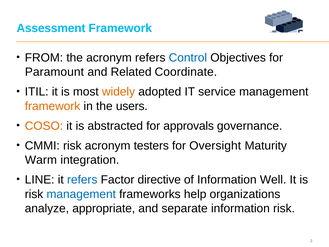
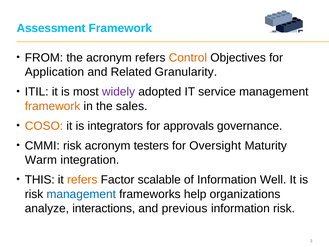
Control colour: blue -> orange
Paramount: Paramount -> Application
Coordinate: Coordinate -> Granularity
widely colour: orange -> purple
users: users -> sales
abstracted: abstracted -> integrators
LINE: LINE -> THIS
refers at (82, 180) colour: blue -> orange
directive: directive -> scalable
appropriate: appropriate -> interactions
separate: separate -> previous
